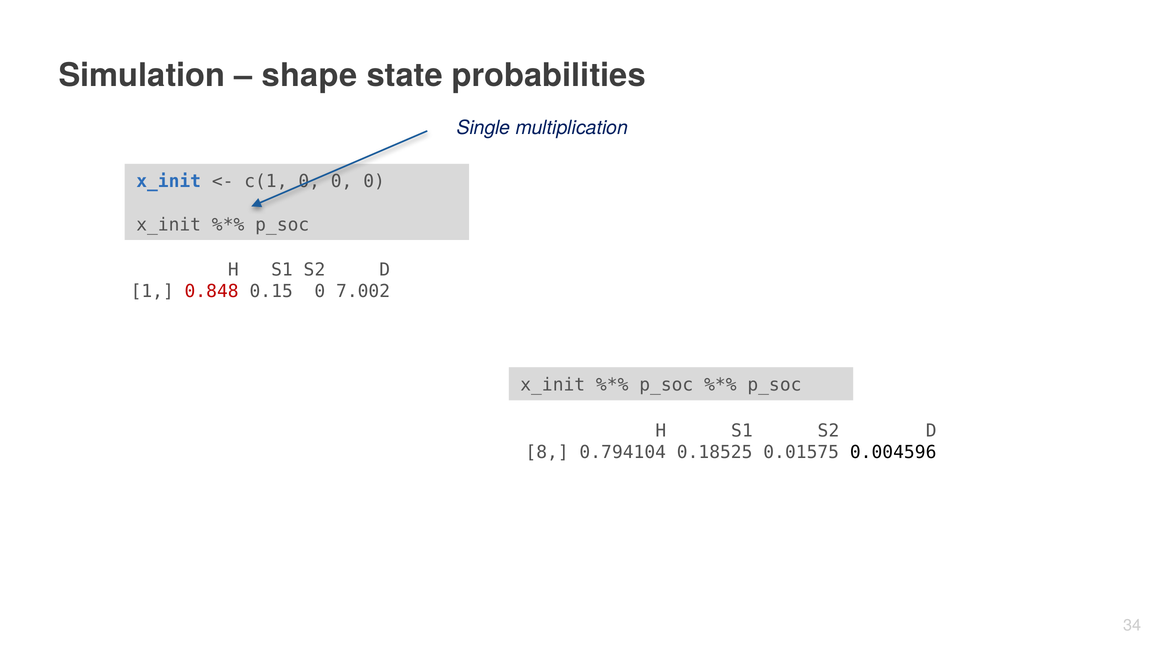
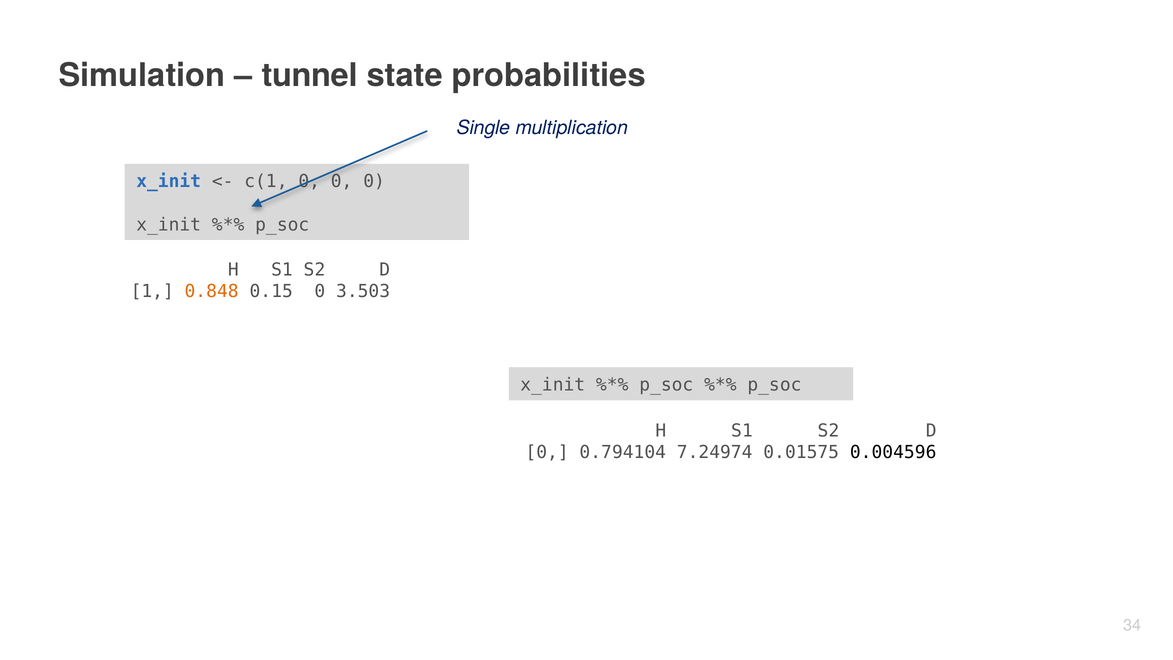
shape: shape -> tunnel
0.848 colour: red -> orange
7.002: 7.002 -> 3.503
8 at (547, 452): 8 -> 0
0.18525: 0.18525 -> 7.24974
